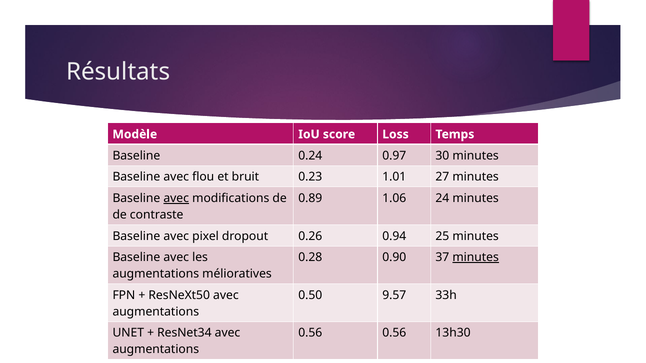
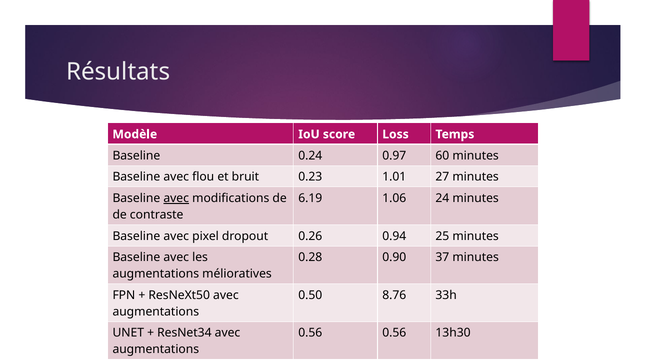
30: 30 -> 60
0.89: 0.89 -> 6.19
minutes at (476, 258) underline: present -> none
9.57: 9.57 -> 8.76
